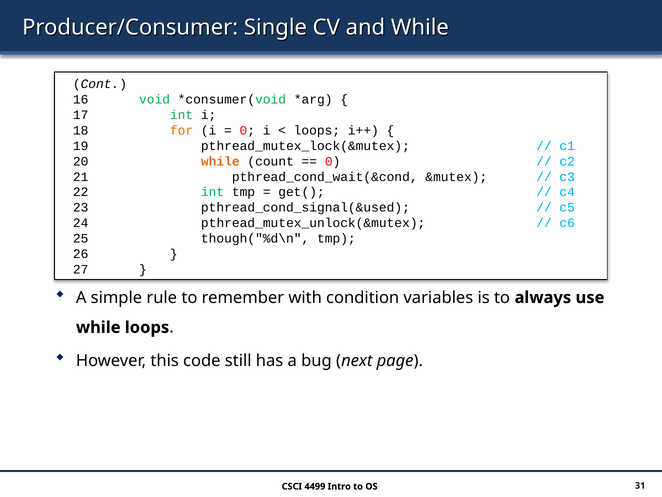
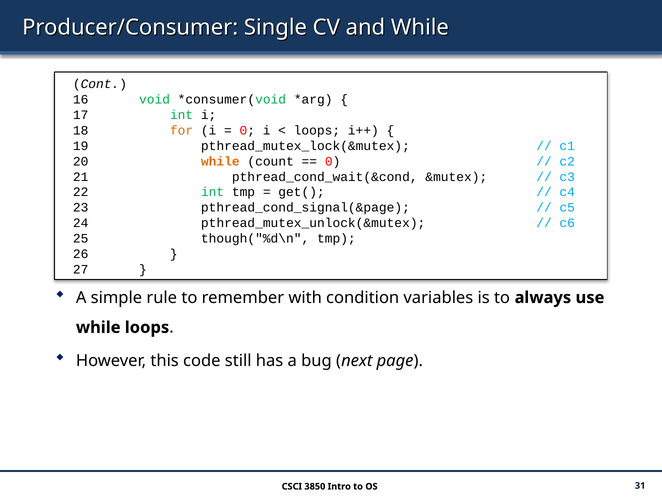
pthread_cond_signal(&used: pthread_cond_signal(&used -> pthread_cond_signal(&page
4499: 4499 -> 3850
